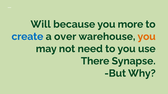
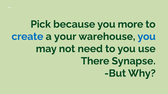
Will: Will -> Pick
over: over -> your
you at (147, 37) colour: orange -> blue
